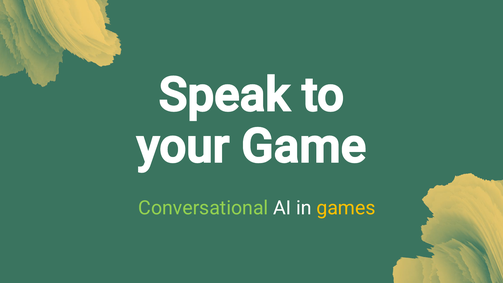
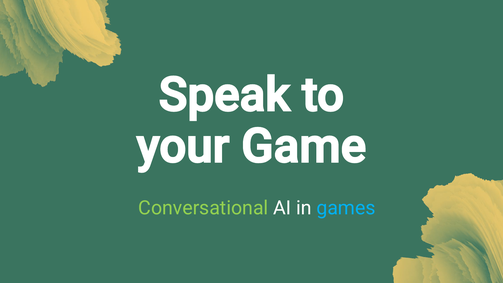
games colour: yellow -> light blue
